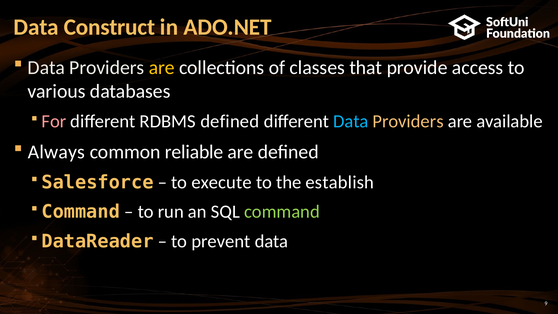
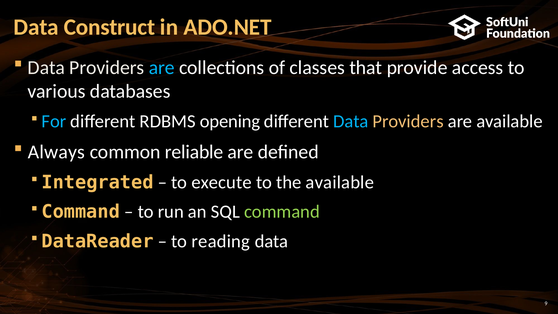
are at (162, 68) colour: yellow -> light blue
For colour: pink -> light blue
RDBMS defined: defined -> opening
Salesforce: Salesforce -> Integrated
the establish: establish -> available
prevent: prevent -> reading
